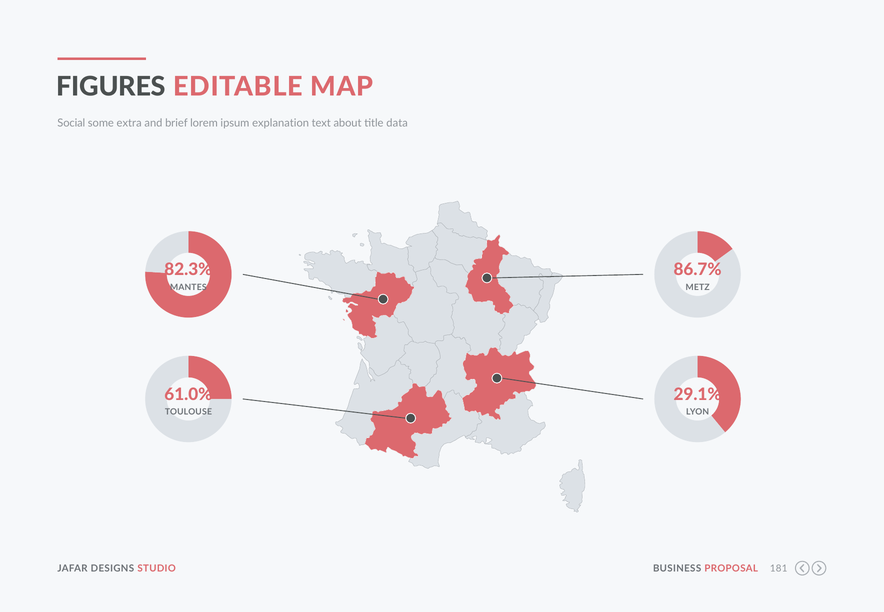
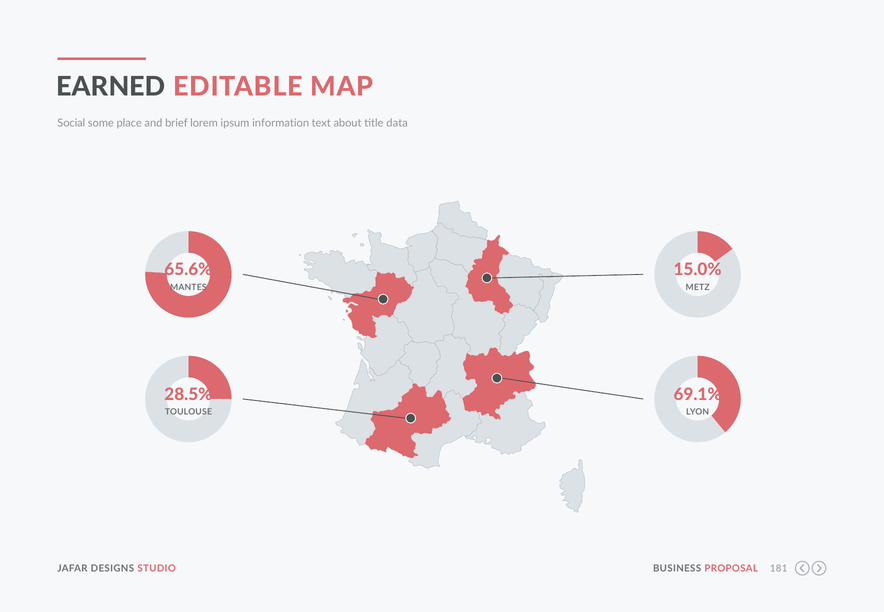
FIGURES: FIGURES -> EARNED
extra: extra -> place
explanation: explanation -> information
82.3%: 82.3% -> 65.6%
86.7%: 86.7% -> 15.0%
61.0%: 61.0% -> 28.5%
29.1%: 29.1% -> 69.1%
